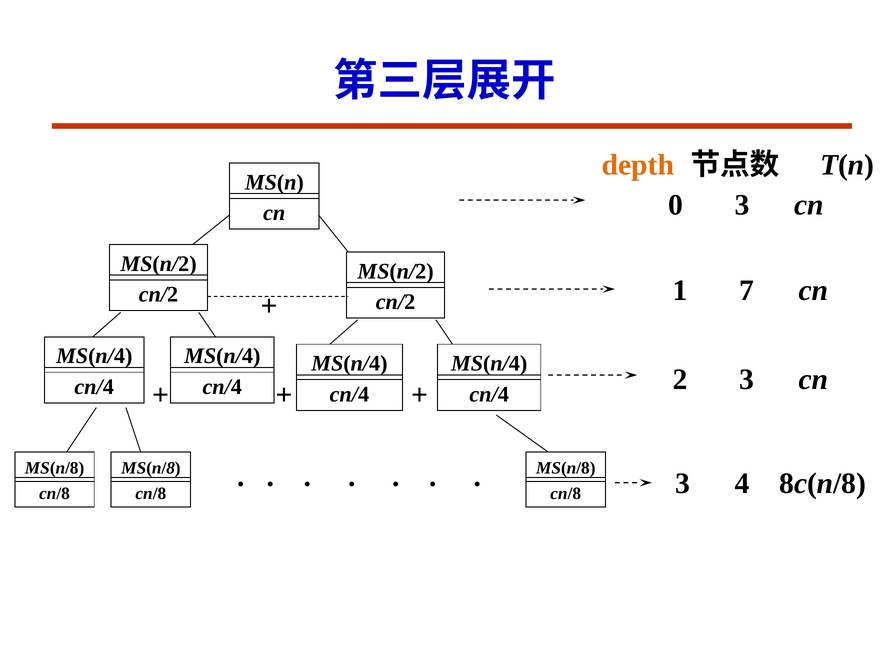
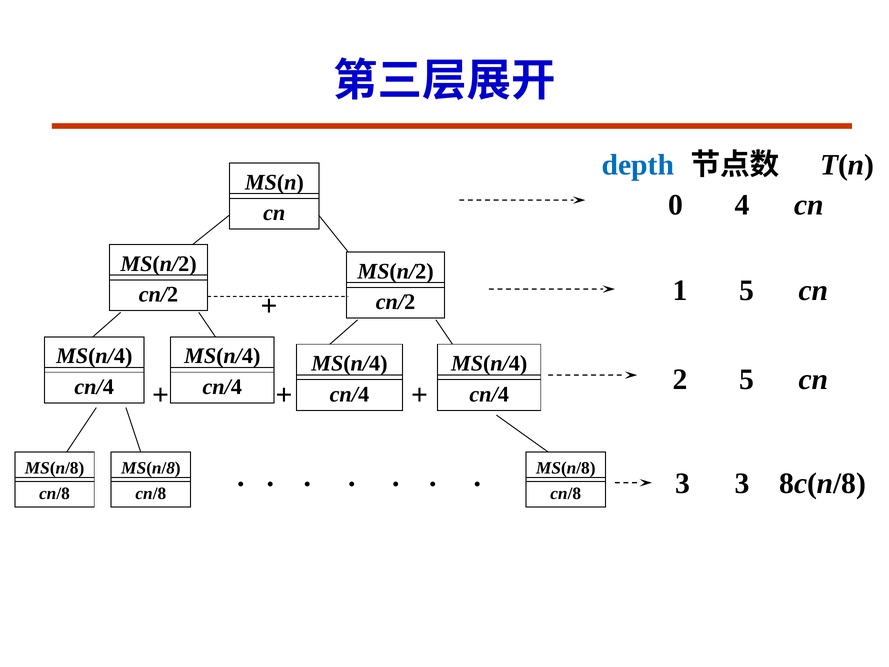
depth colour: orange -> blue
0 3: 3 -> 4
1 7: 7 -> 5
2 3: 3 -> 5
3 4: 4 -> 3
